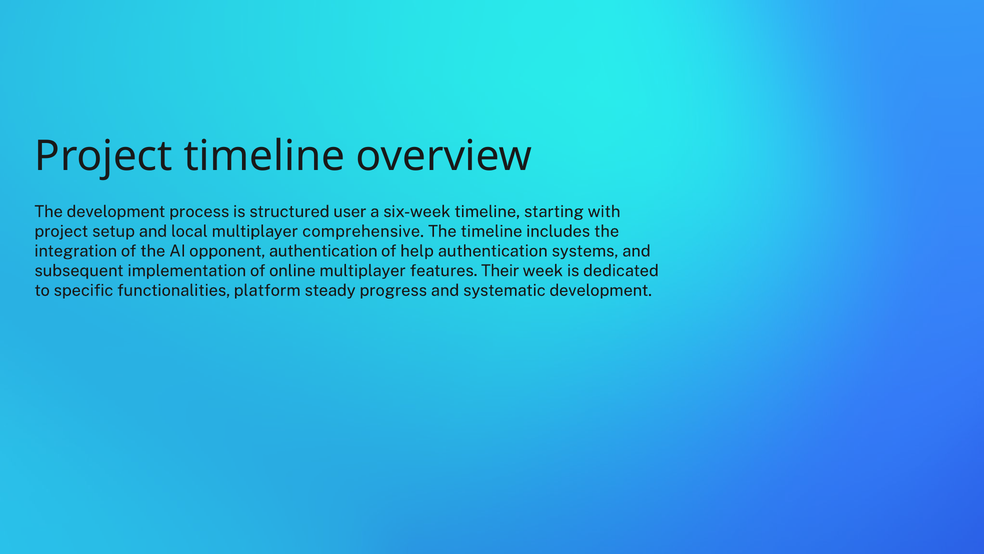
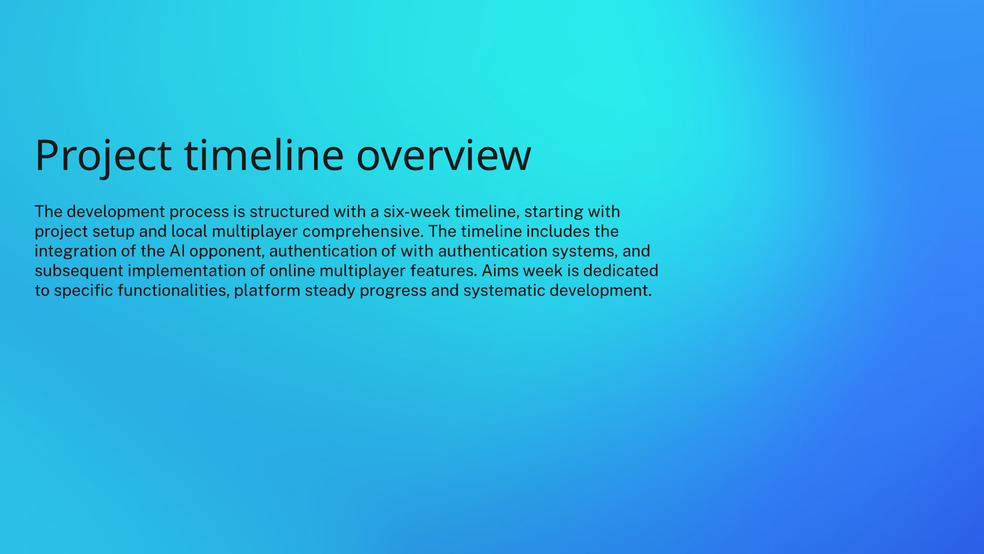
structured user: user -> with
of help: help -> with
Their: Their -> Aims
